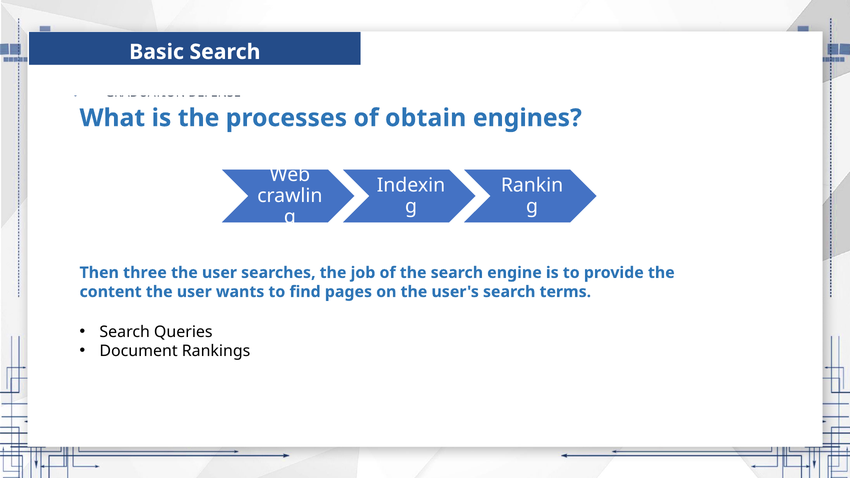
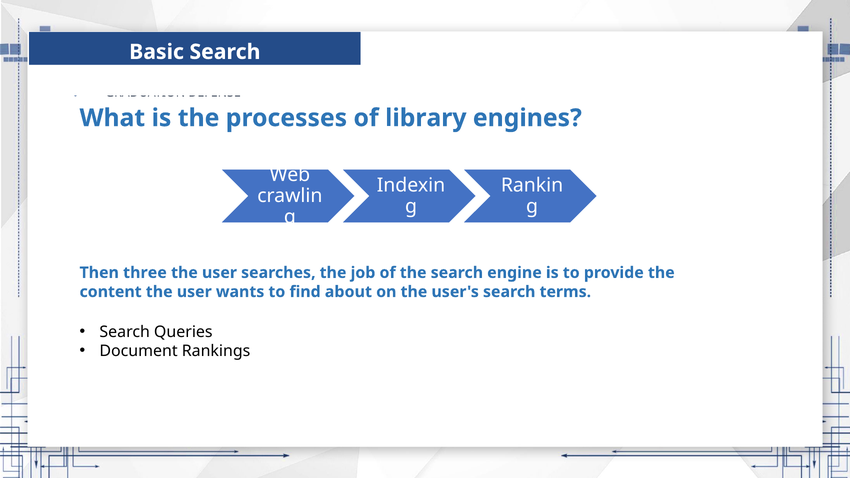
obtain: obtain -> library
pages: pages -> about
